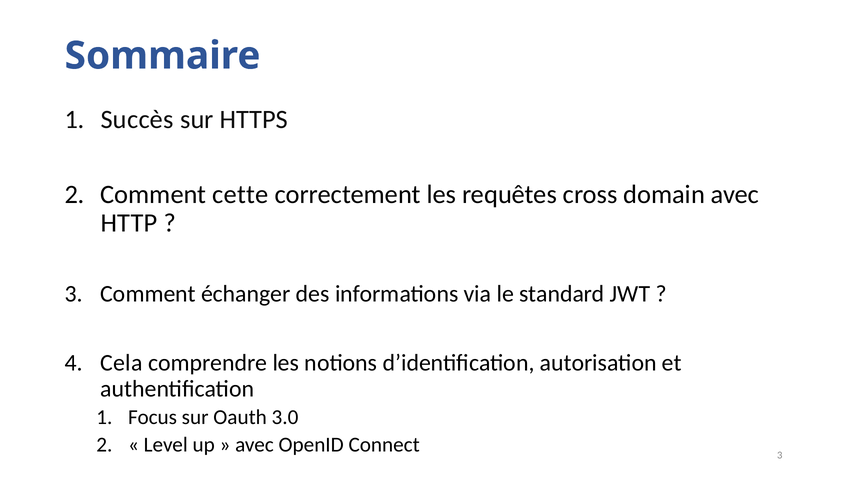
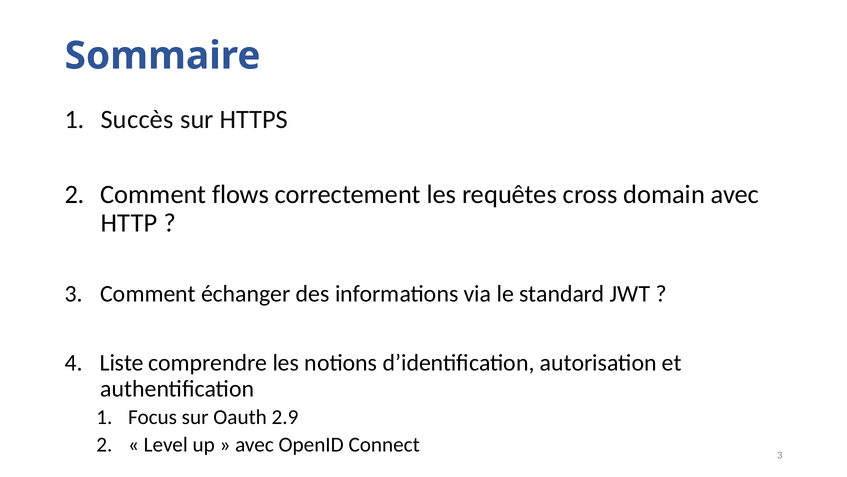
cette: cette -> flows
Cela: Cela -> Liste
3.0: 3.0 -> 2.9
